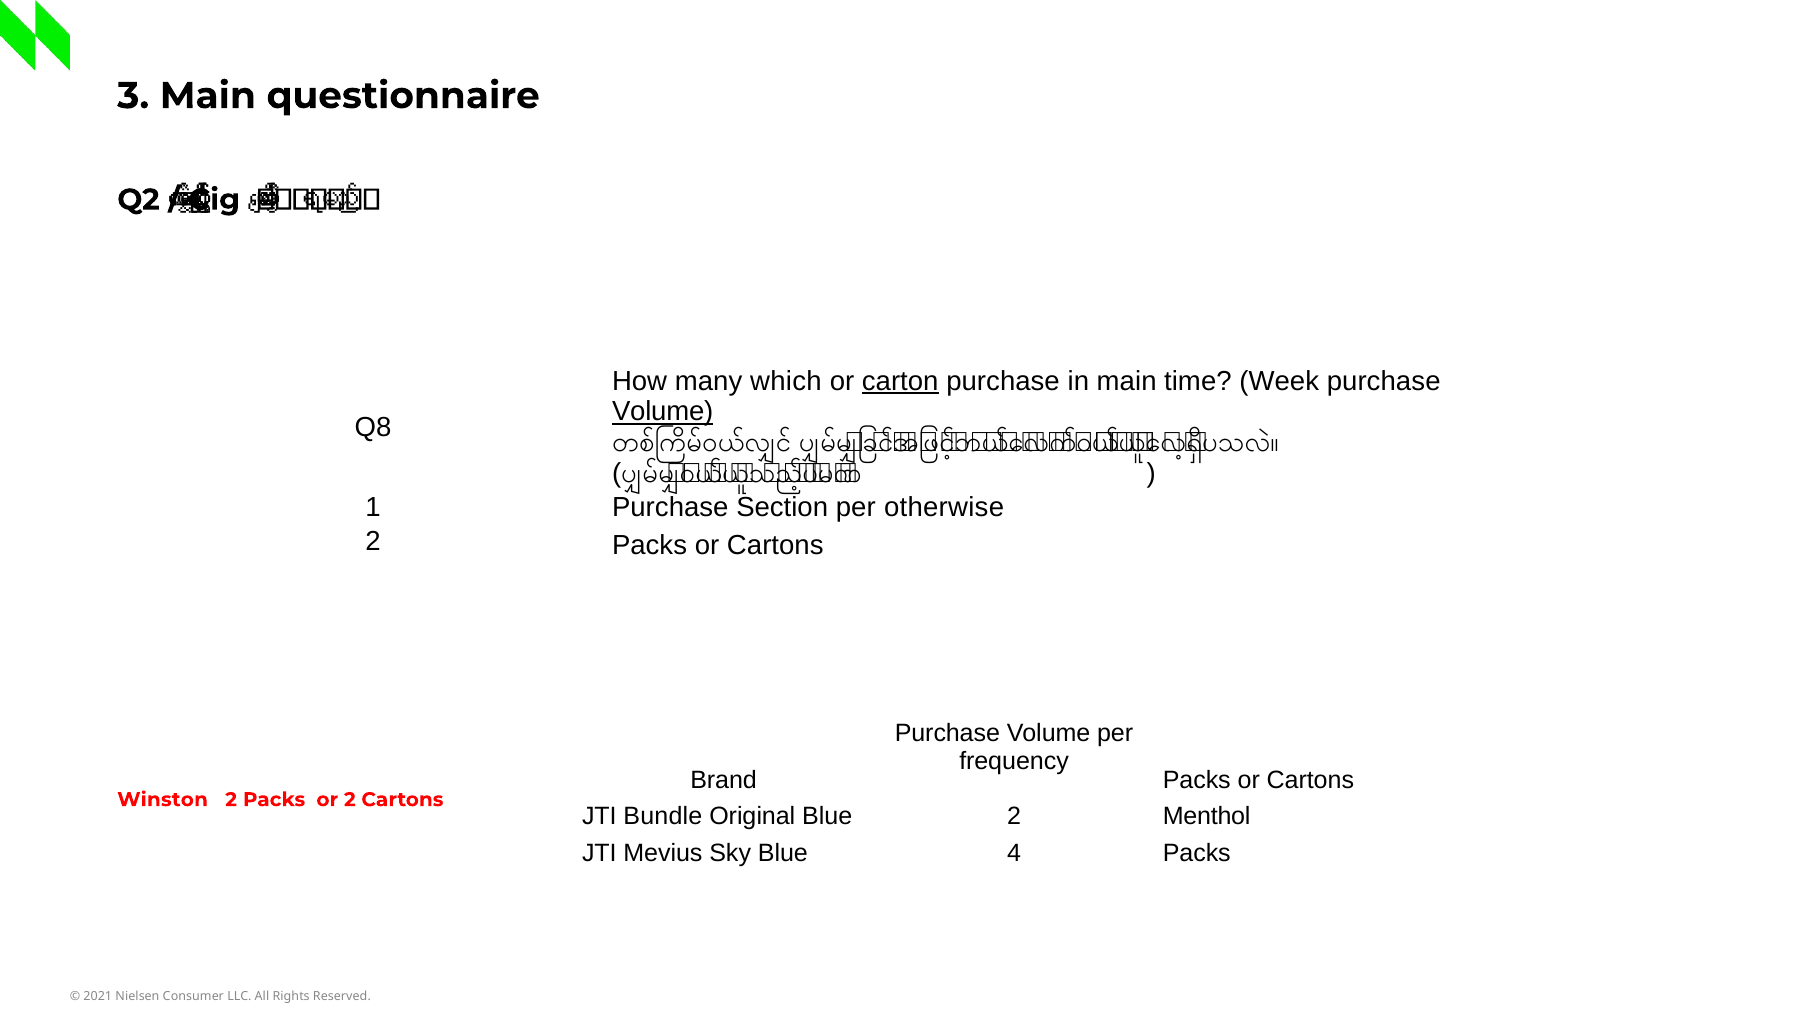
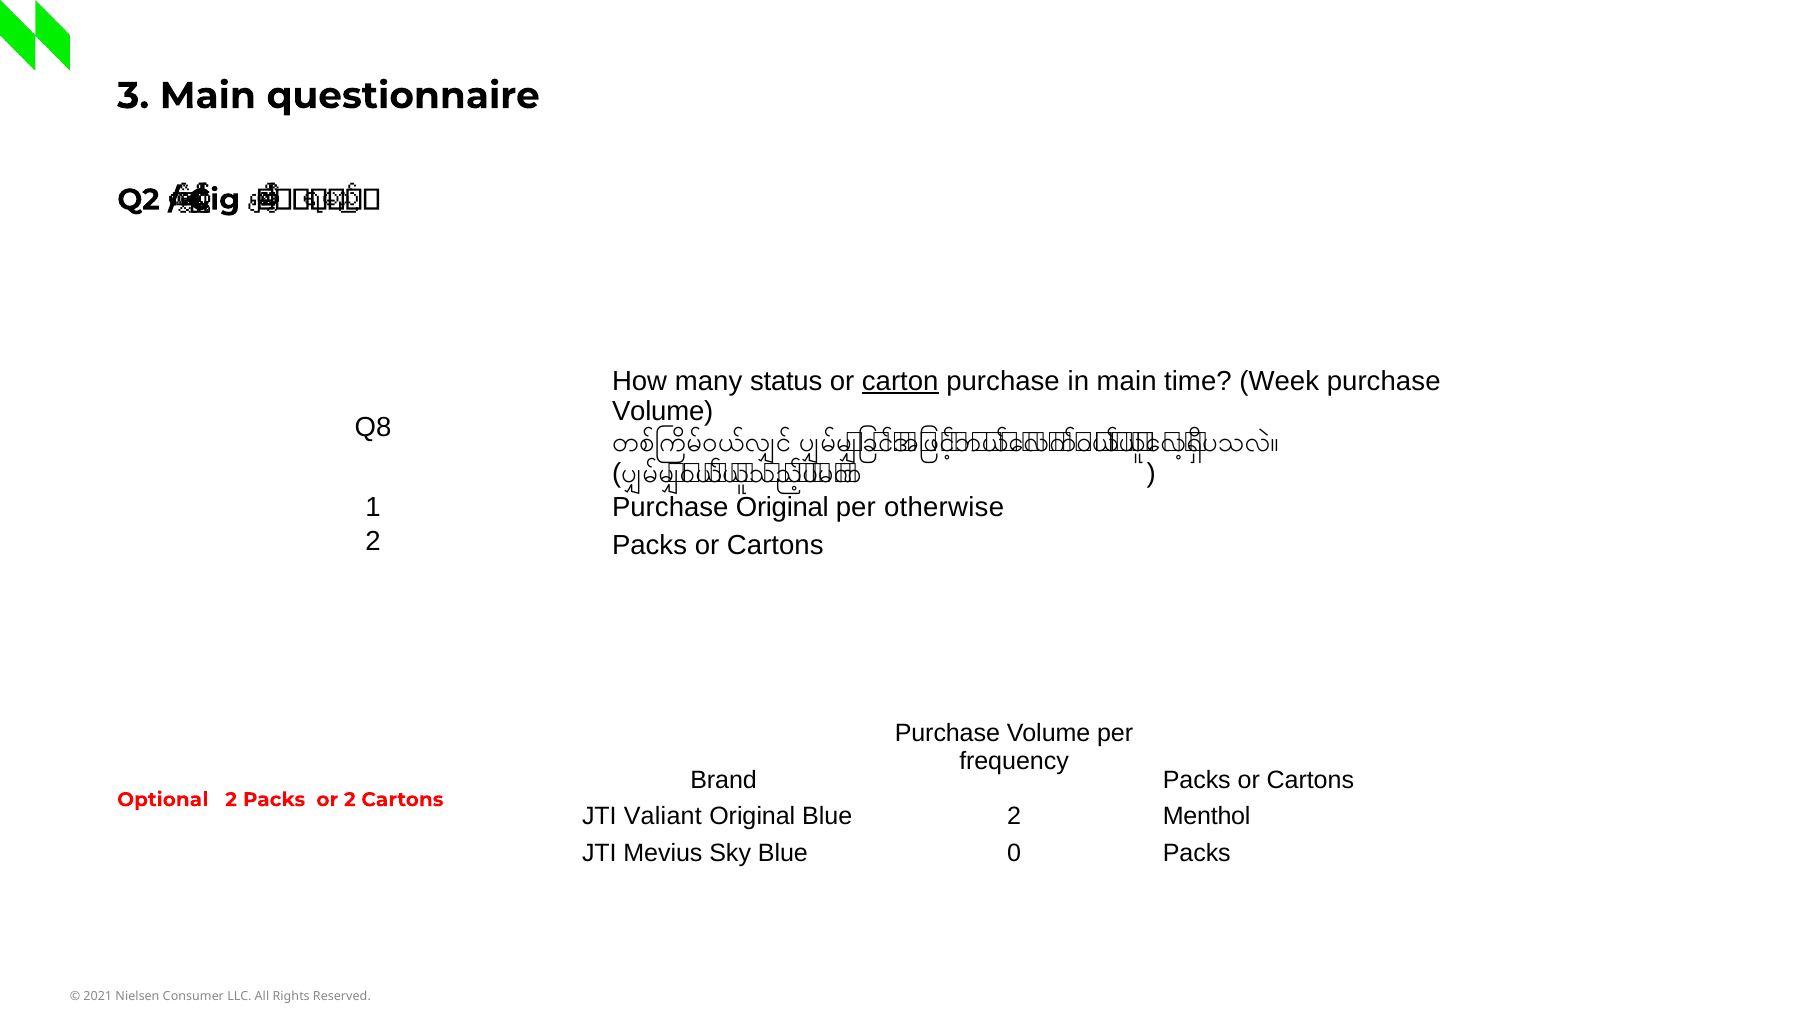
which: which -> status
Volume at (663, 412) underline: present -> none
Purchase Section: Section -> Original
Winston: Winston -> Optional
Bundle: Bundle -> Valiant
4: 4 -> 0
